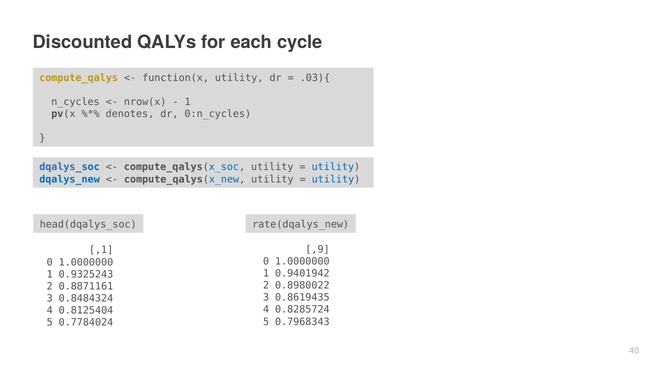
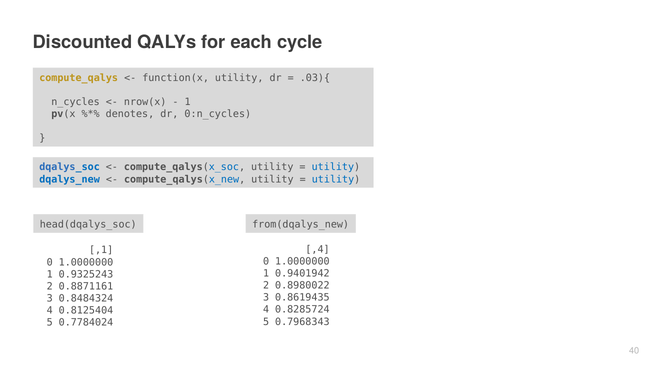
rate(dqalys_new: rate(dqalys_new -> from(dqalys_new
,9: ,9 -> ,4
